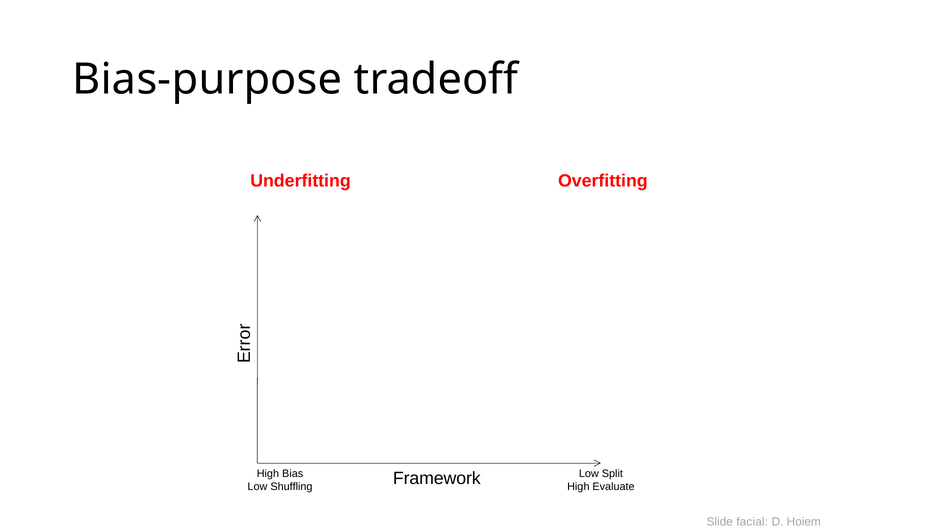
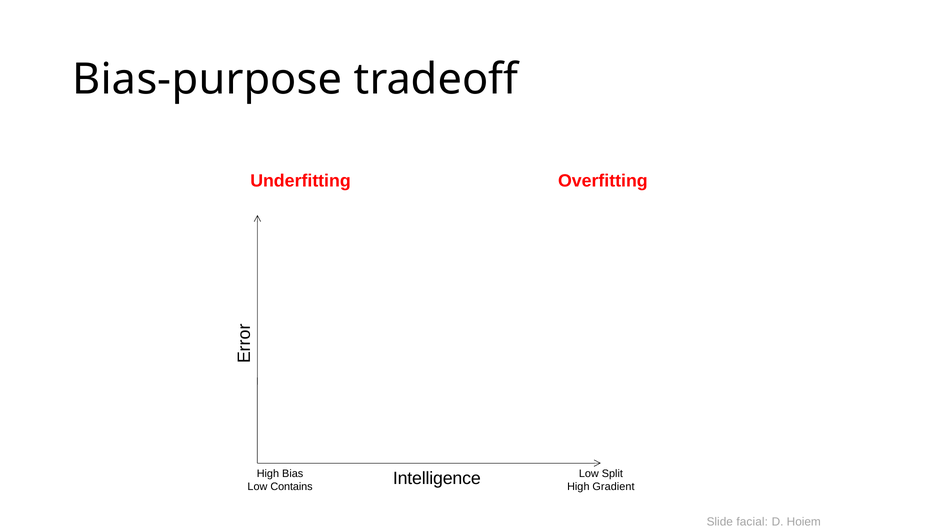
Framework: Framework -> Intelligence
Shuffling: Shuffling -> Contains
Evaluate: Evaluate -> Gradient
